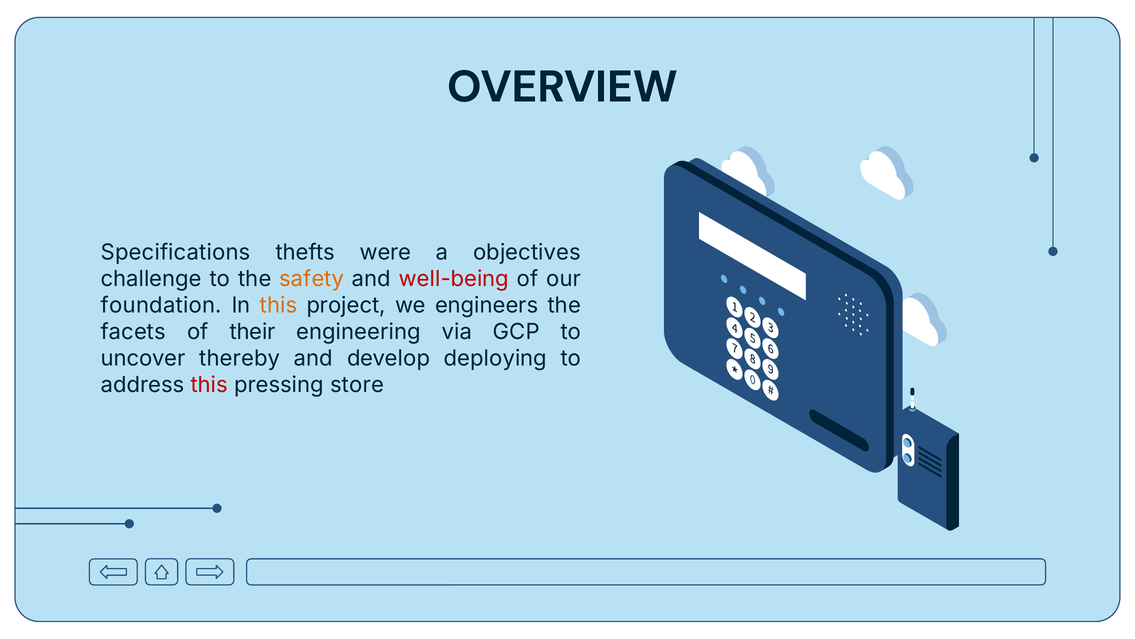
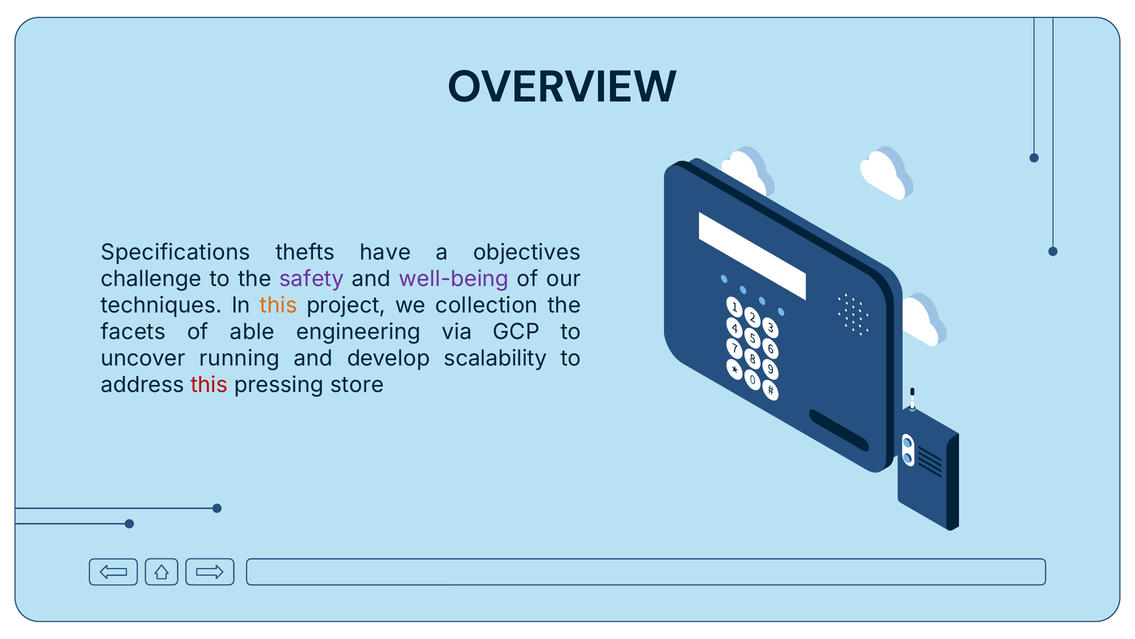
were: were -> have
safety colour: orange -> purple
well-being colour: red -> purple
foundation: foundation -> techniques
engineers: engineers -> collection
their: their -> able
thereby: thereby -> running
deploying: deploying -> scalability
